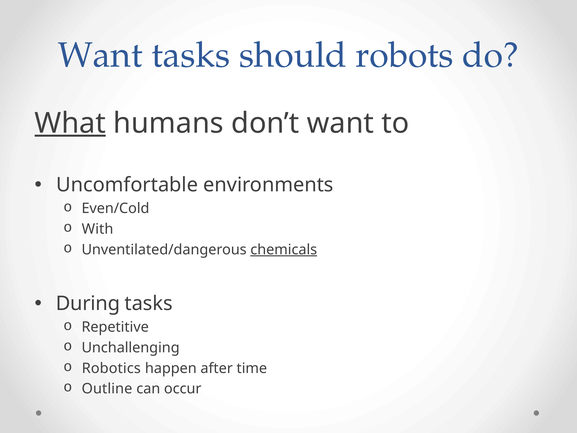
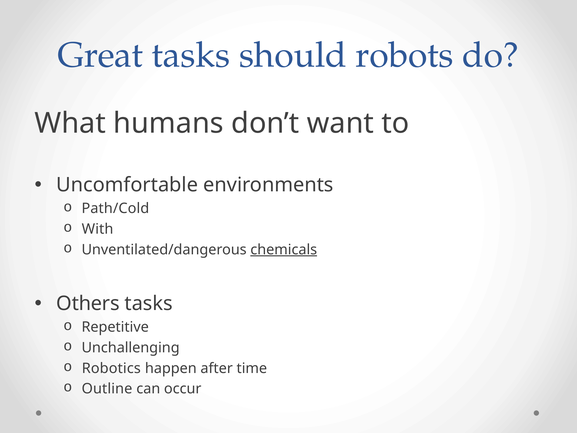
Want at (100, 55): Want -> Great
What underline: present -> none
Even/Cold: Even/Cold -> Path/Cold
During: During -> Others
